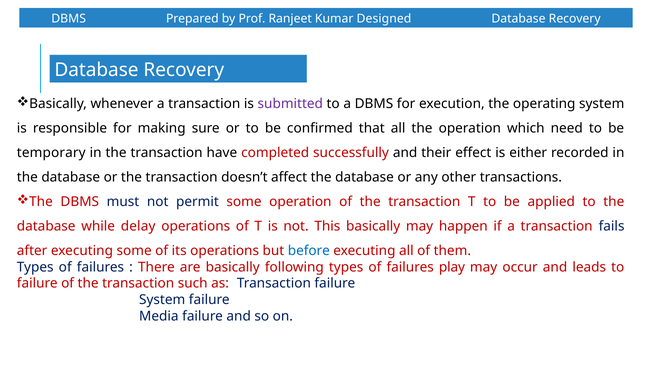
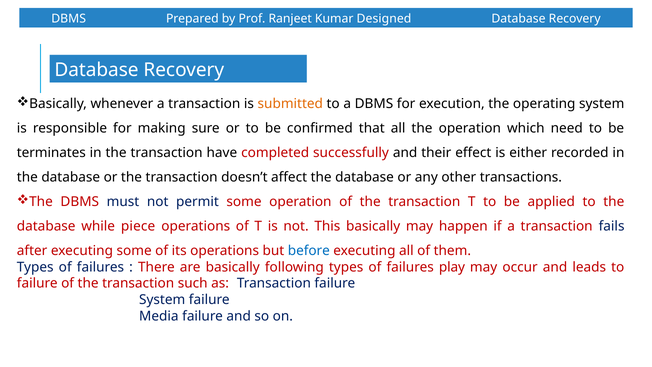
submitted colour: purple -> orange
temporary: temporary -> terminates
delay: delay -> piece
